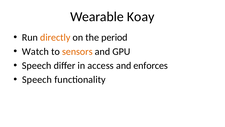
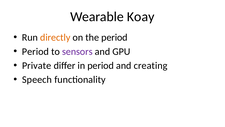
Watch at (35, 51): Watch -> Period
sensors colour: orange -> purple
Speech at (37, 65): Speech -> Private
in access: access -> period
enforces: enforces -> creating
